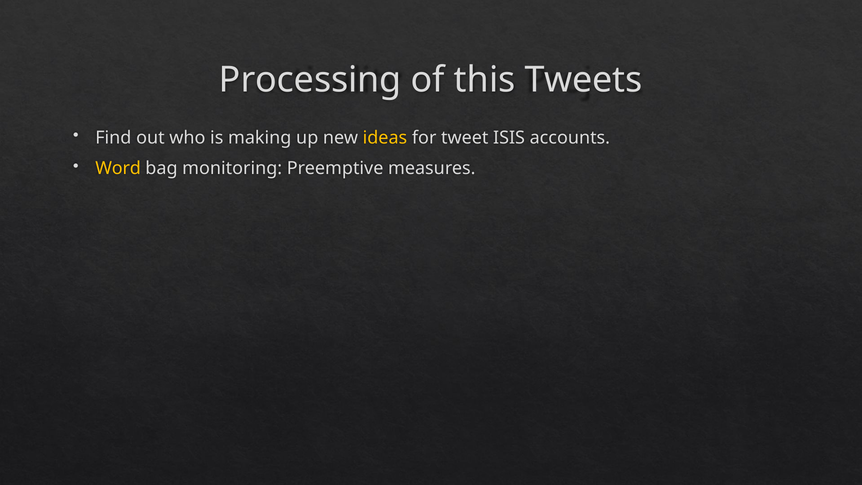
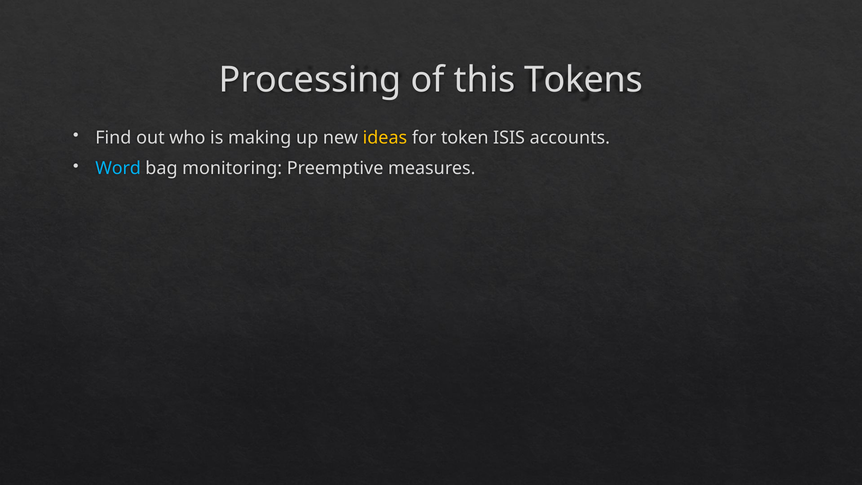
Tweets: Tweets -> Tokens
tweet: tweet -> token
Word colour: yellow -> light blue
